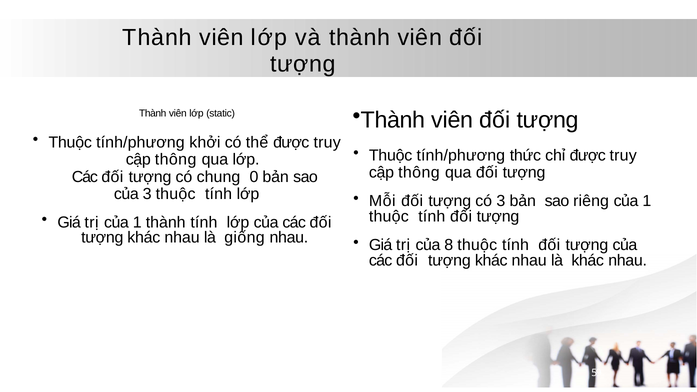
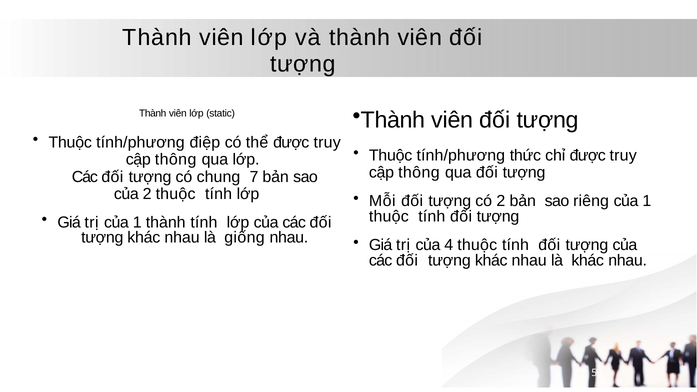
khởi: khởi -> điệp
0: 0 -> 7
của 3: 3 -> 2
có 3: 3 -> 2
8: 8 -> 4
